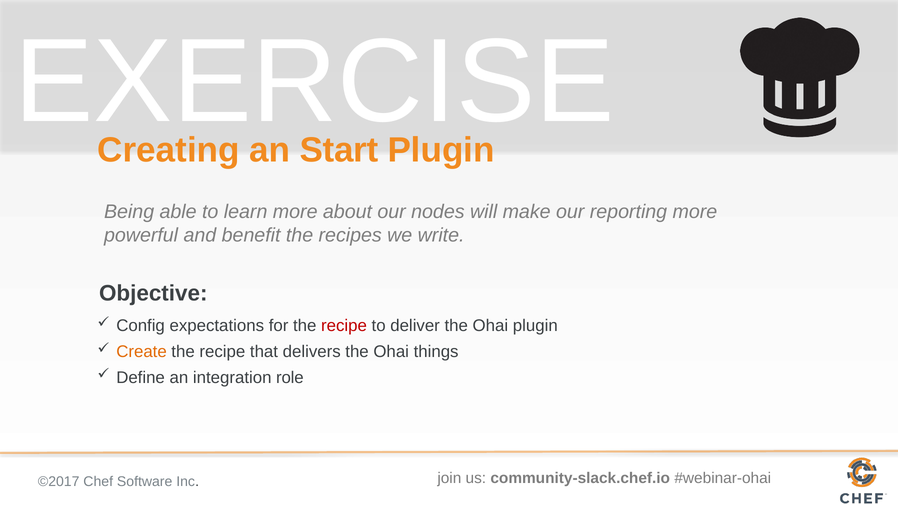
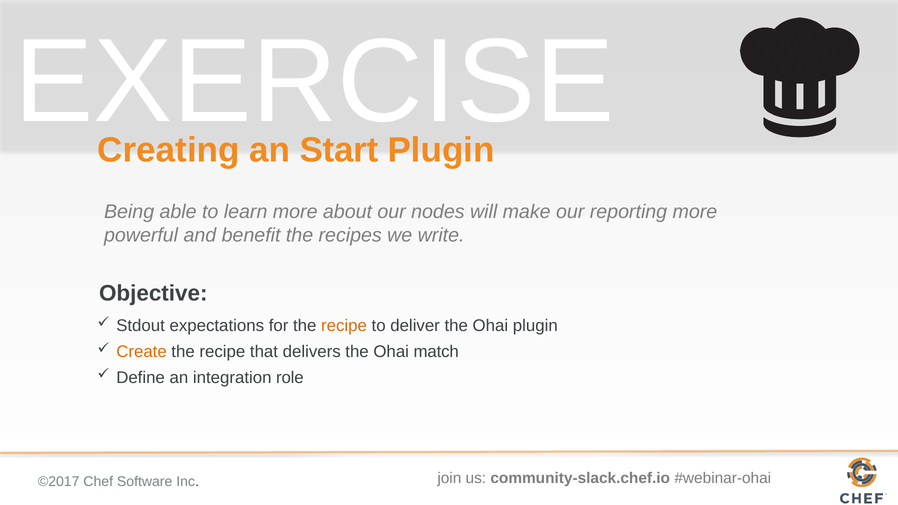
Config: Config -> Stdout
recipe at (344, 326) colour: red -> orange
things: things -> match
